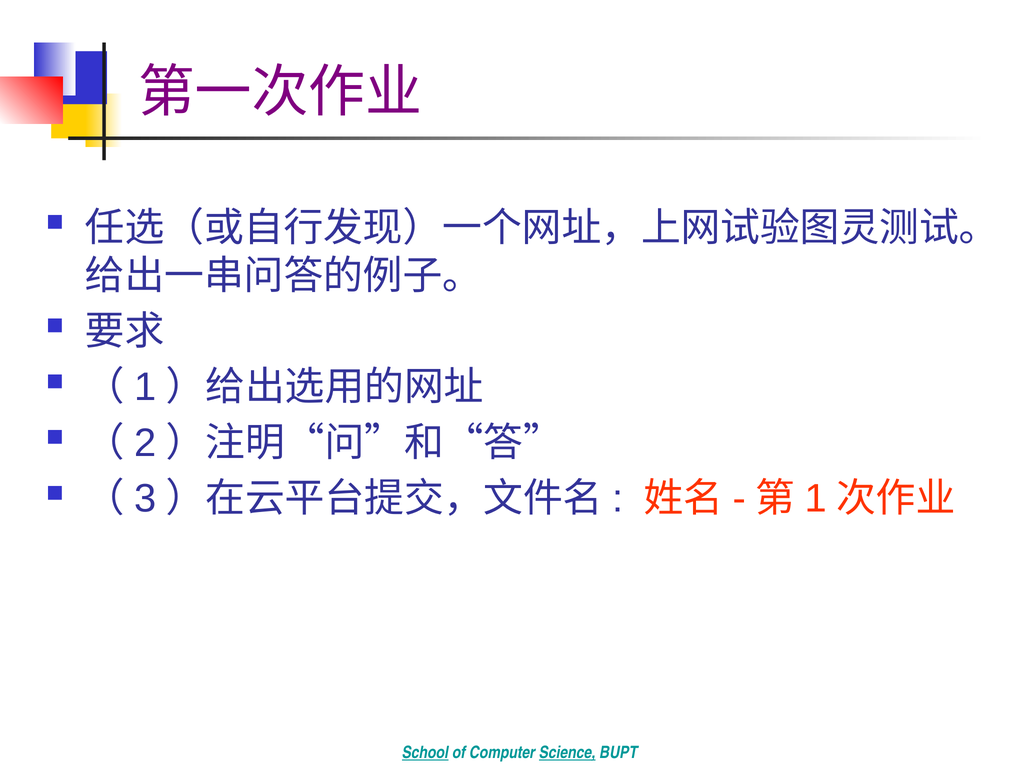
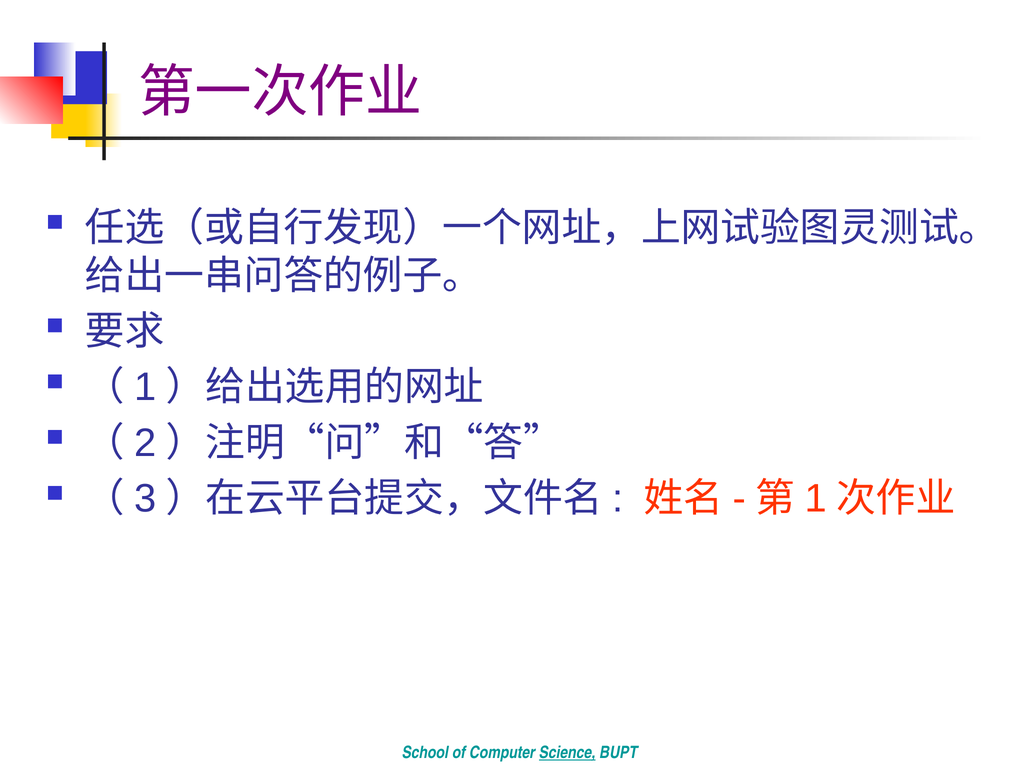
School underline: present -> none
